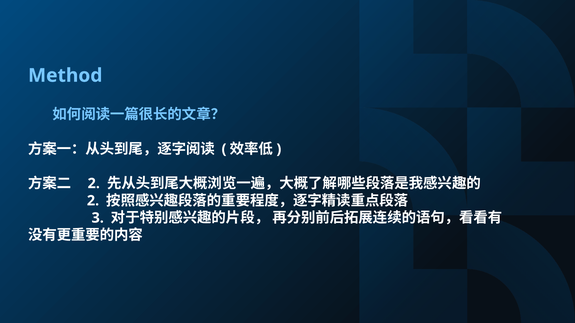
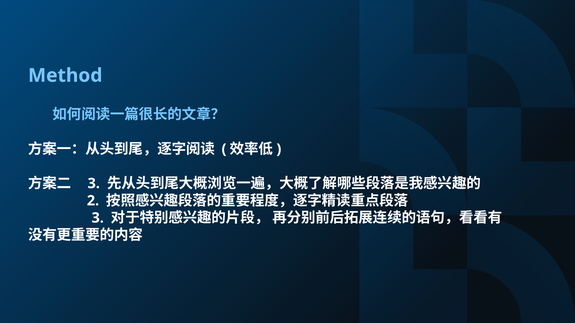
2 at (94, 184): 2 -> 3
